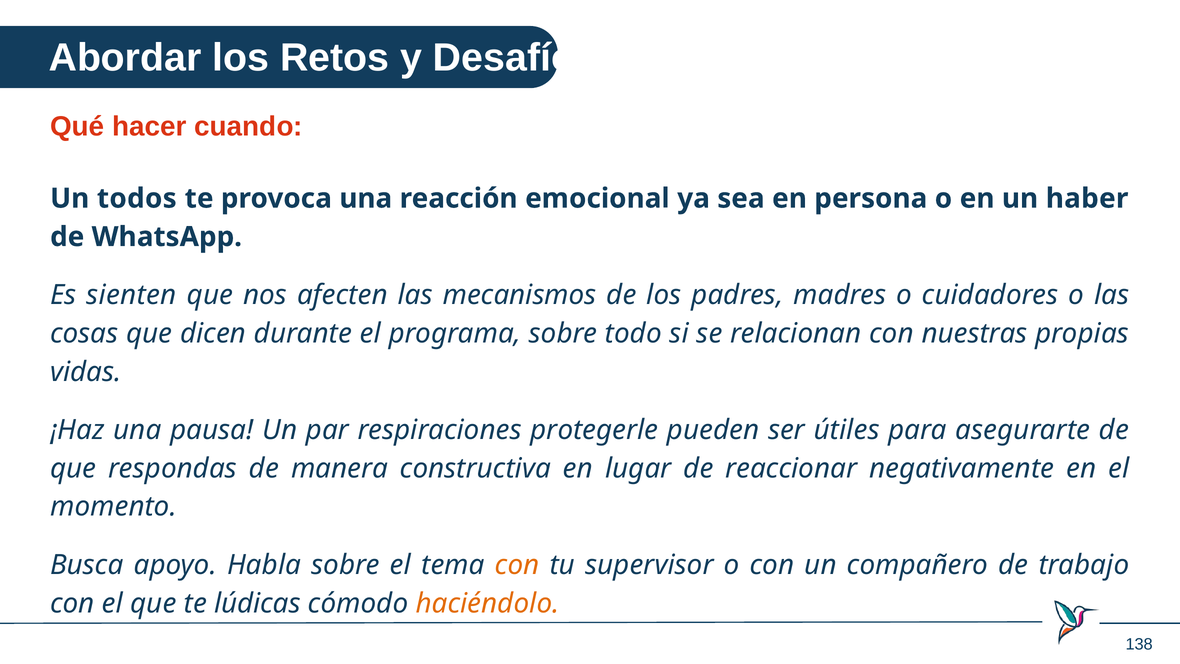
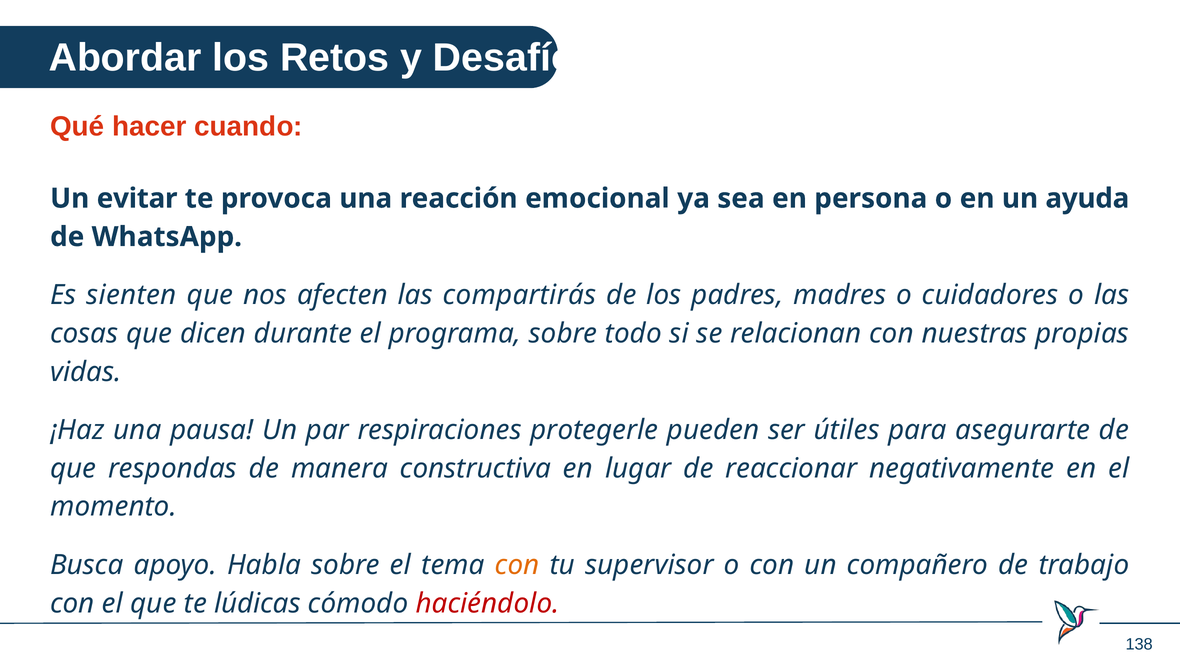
todos: todos -> evitar
haber: haber -> ayuda
mecanismos: mecanismos -> compartirás
haciéndolo colour: orange -> red
